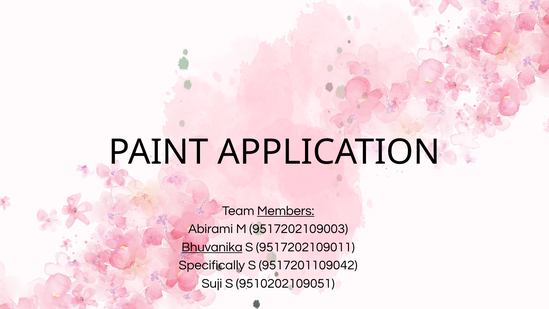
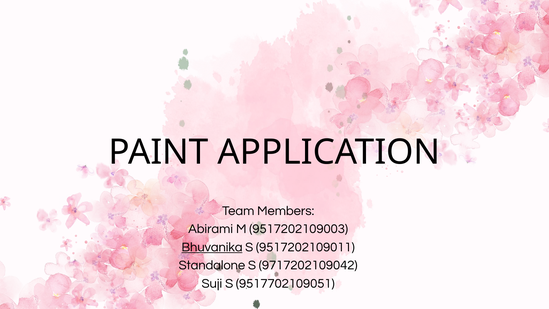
Members underline: present -> none
Specifically: Specifically -> Standalone
9517201109042: 9517201109042 -> 9717202109042
9510202109051: 9510202109051 -> 9517702109051
